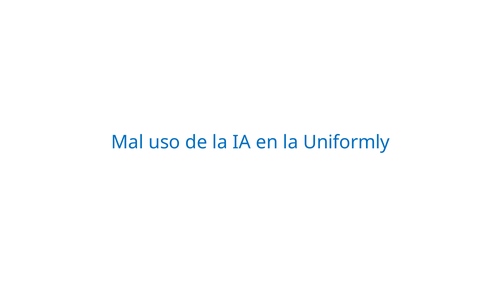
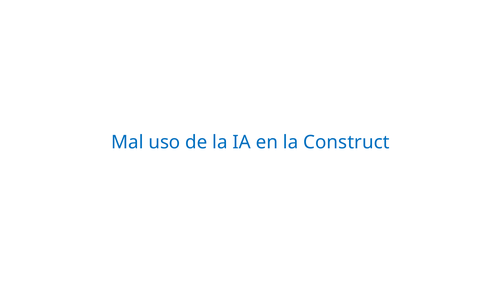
Uniformly: Uniformly -> Construct
